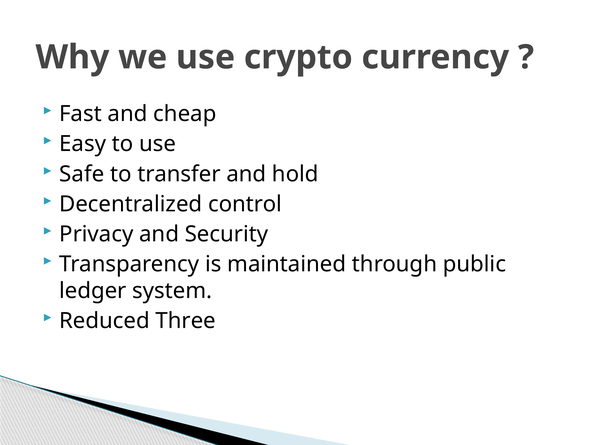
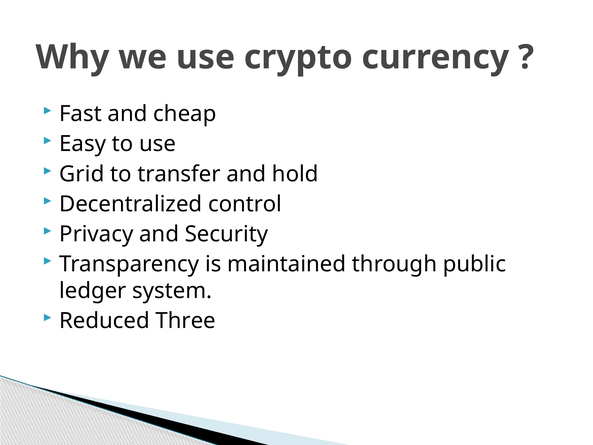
Safe: Safe -> Grid
